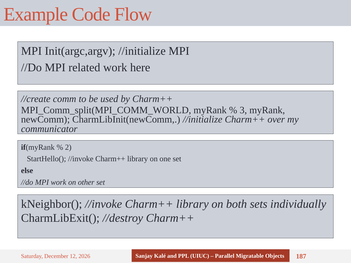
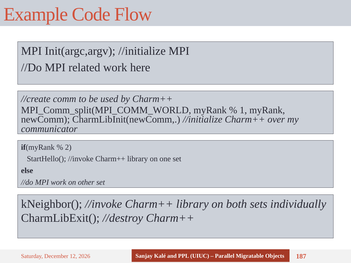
3: 3 -> 1
